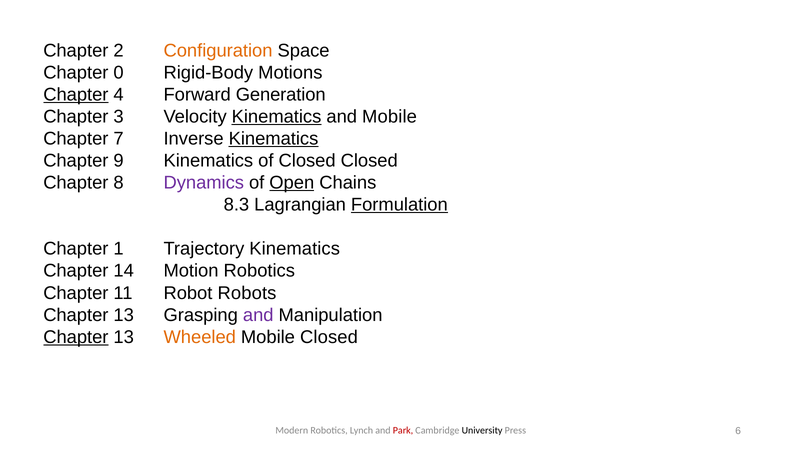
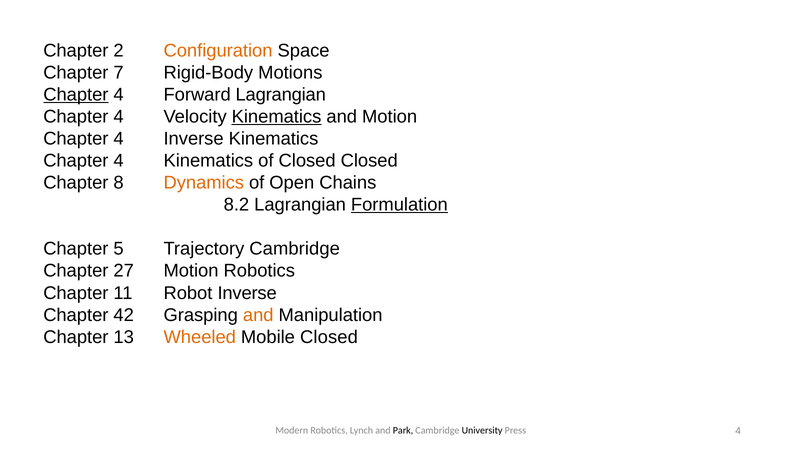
0: 0 -> 7
Forward Generation: Generation -> Lagrangian
3 at (119, 117): 3 -> 4
and Mobile: Mobile -> Motion
7 at (119, 139): 7 -> 4
Kinematics at (274, 139) underline: present -> none
9 at (119, 161): 9 -> 4
Dynamics colour: purple -> orange
Open underline: present -> none
8.3: 8.3 -> 8.2
1: 1 -> 5
Trajectory Kinematics: Kinematics -> Cambridge
14: 14 -> 27
Robot Robots: Robots -> Inverse
13 at (124, 315): 13 -> 42
and at (258, 315) colour: purple -> orange
Chapter at (76, 337) underline: present -> none
Park colour: red -> black
Press 6: 6 -> 4
